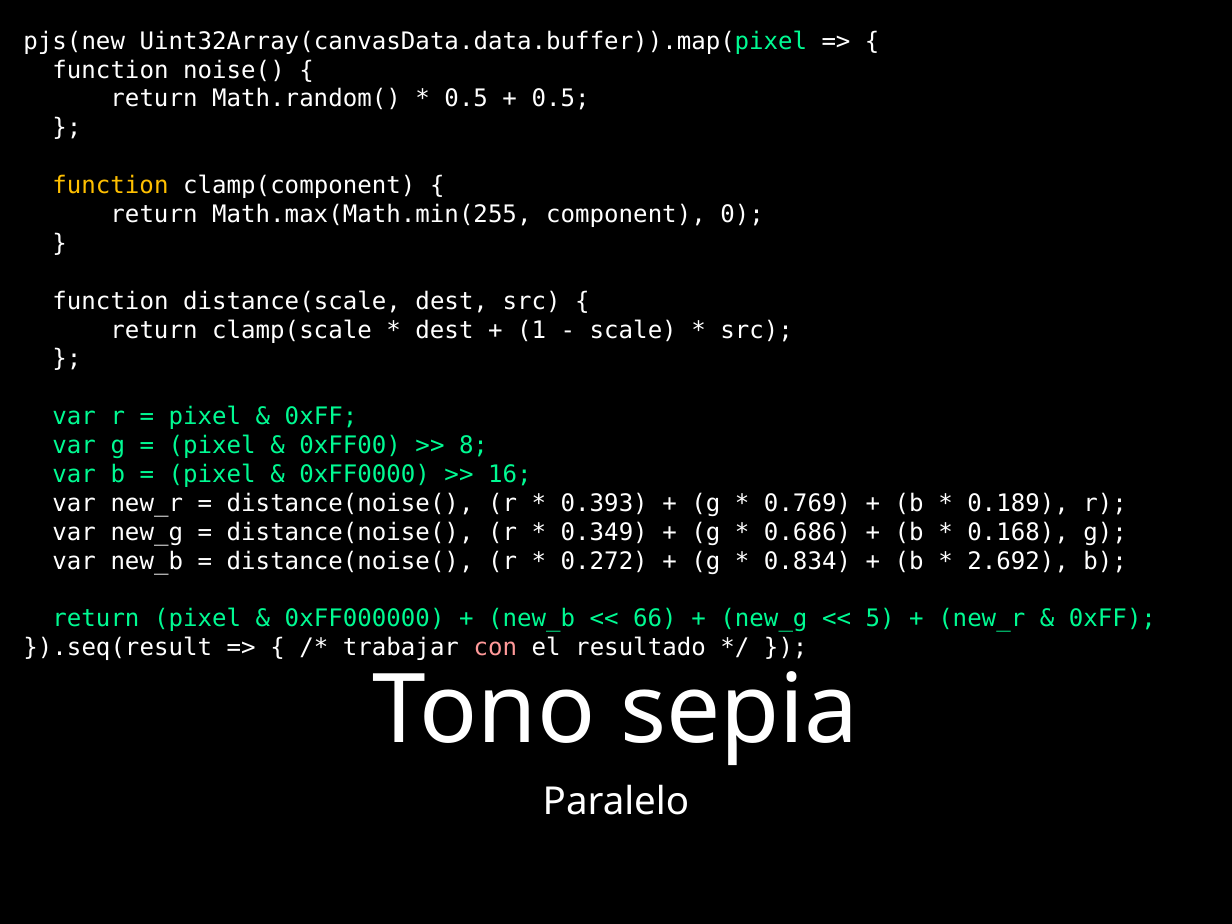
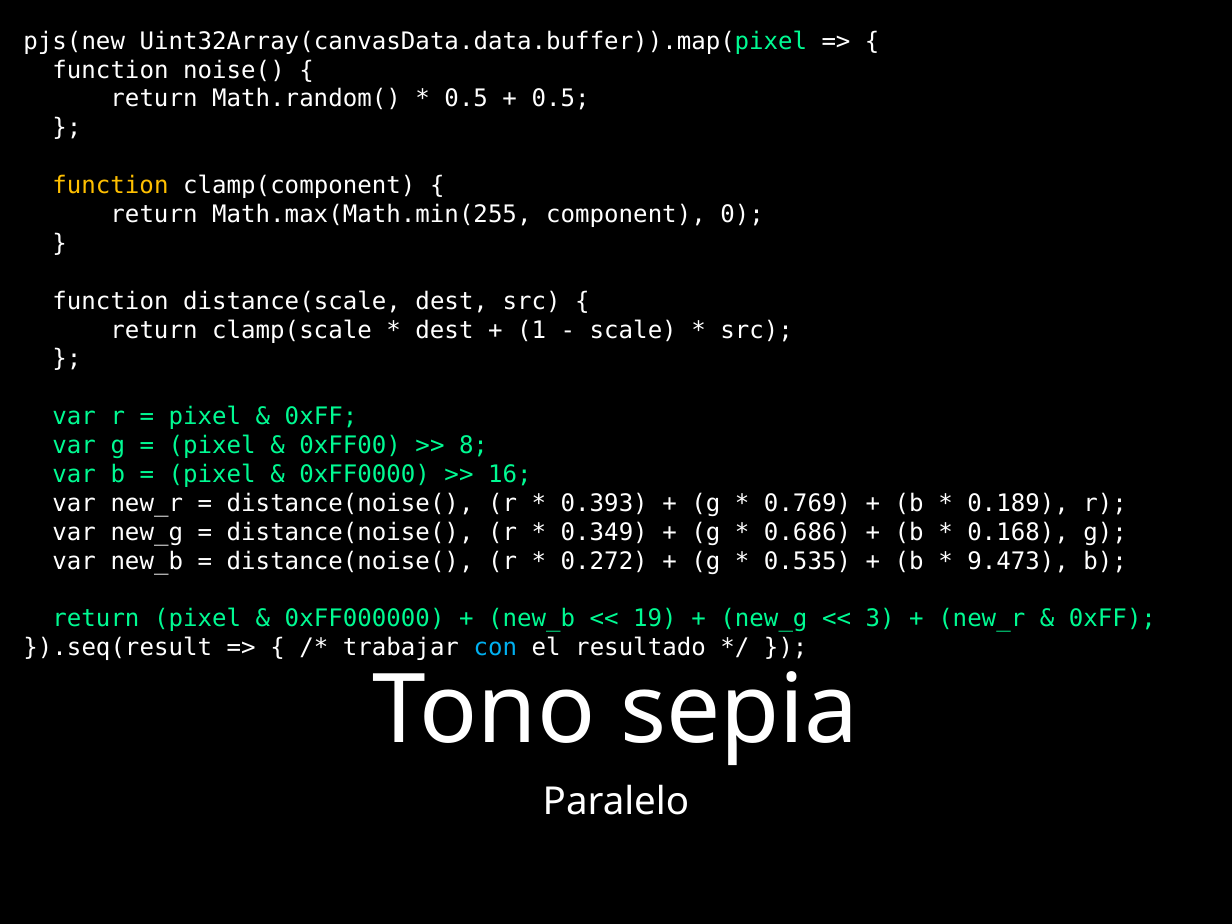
0.834: 0.834 -> 0.535
2.692: 2.692 -> 9.473
66: 66 -> 19
5: 5 -> 3
con colour: pink -> light blue
